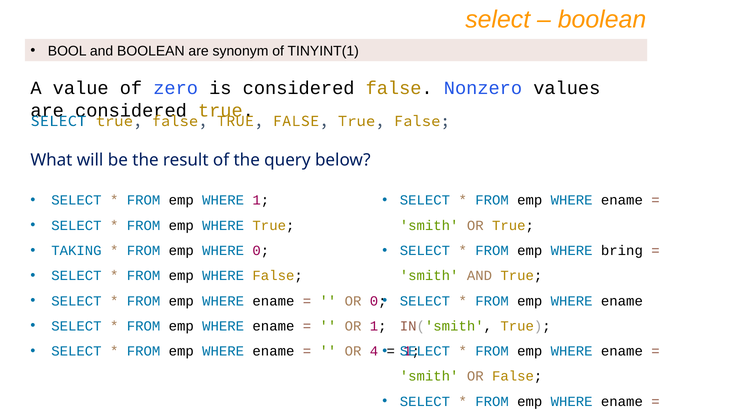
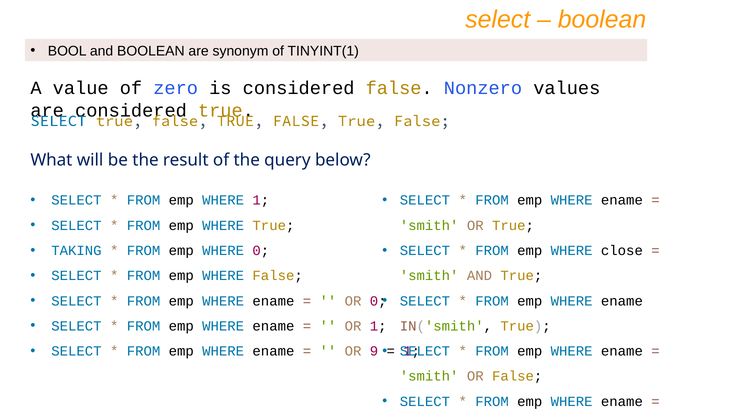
bring: bring -> close
4: 4 -> 9
